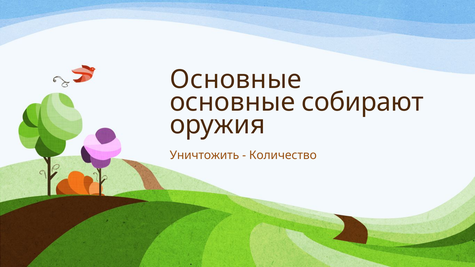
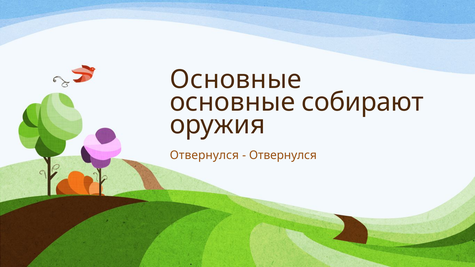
Уничтожить at (204, 155): Уничтожить -> Отвернулся
Количество at (283, 155): Количество -> Отвернулся
